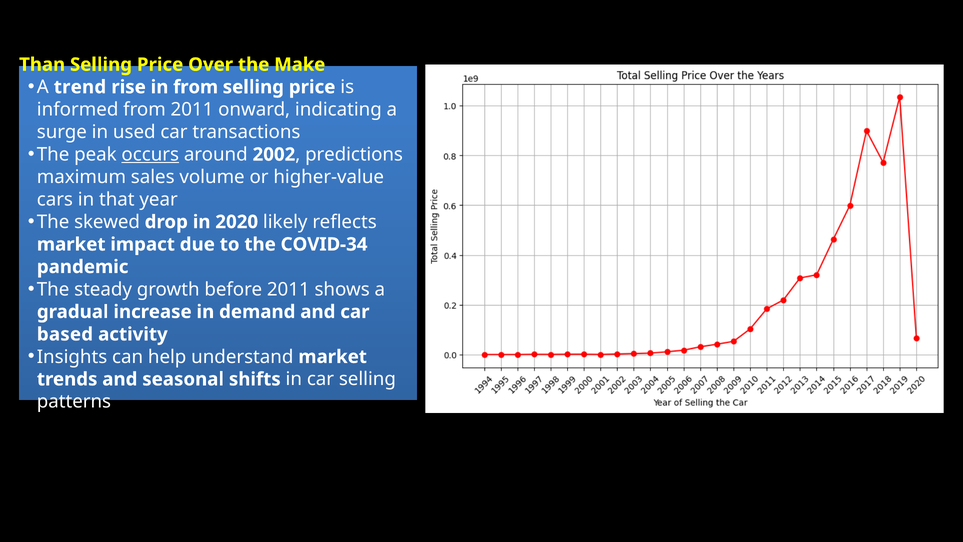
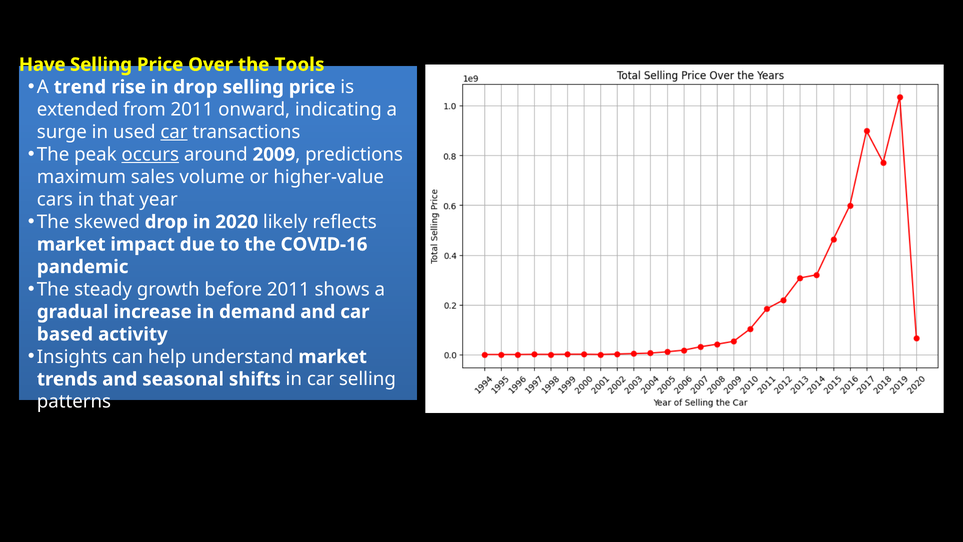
Than: Than -> Have
Make: Make -> Tools
in from: from -> drop
informed: informed -> extended
car at (174, 132) underline: none -> present
2002: 2002 -> 2009
COVID-34: COVID-34 -> COVID-16
